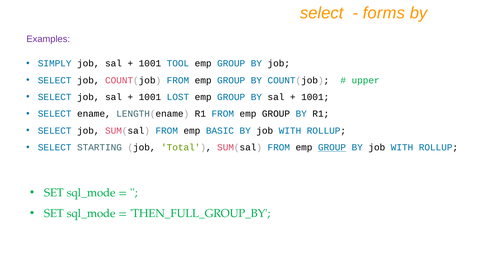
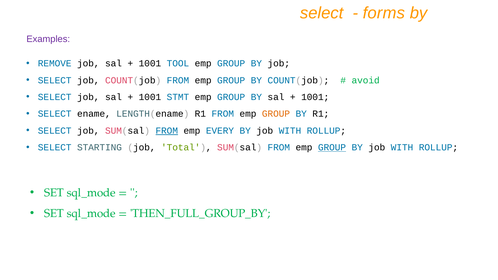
SIMPLY: SIMPLY -> REMOVE
upper: upper -> avoid
LOST: LOST -> STMT
GROUP at (276, 114) colour: black -> orange
FROM at (167, 131) underline: none -> present
BASIC: BASIC -> EVERY
